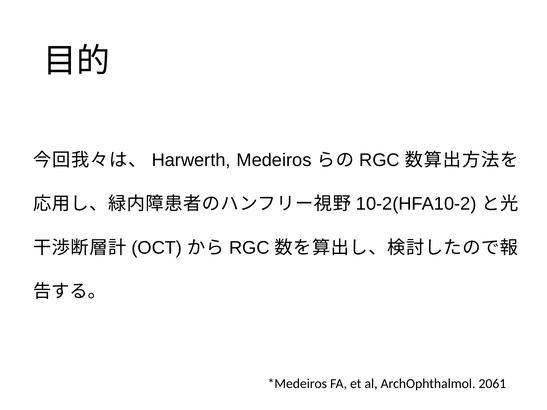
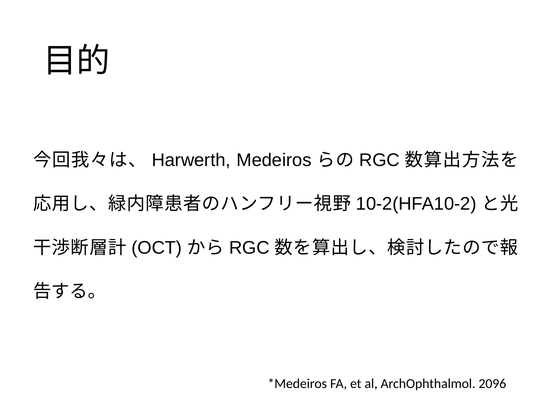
2061: 2061 -> 2096
